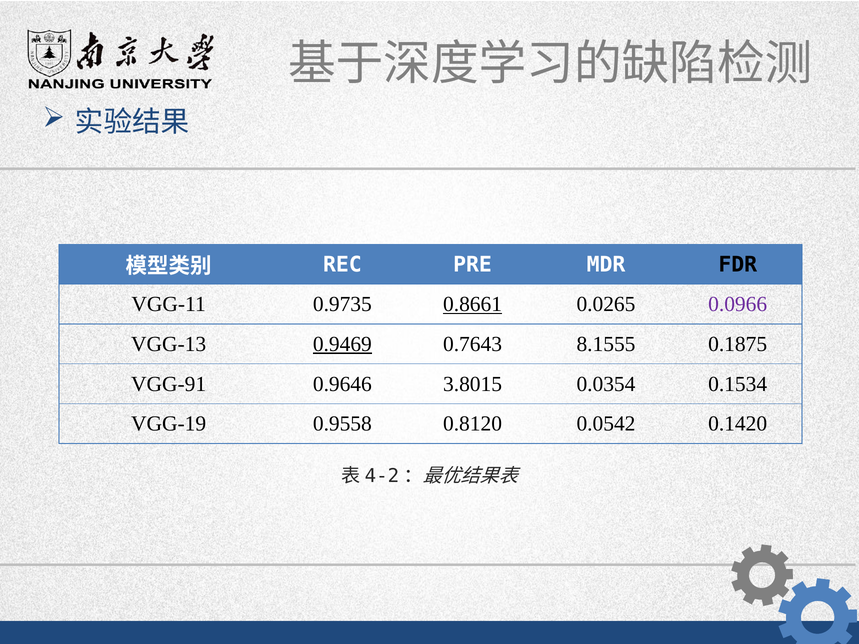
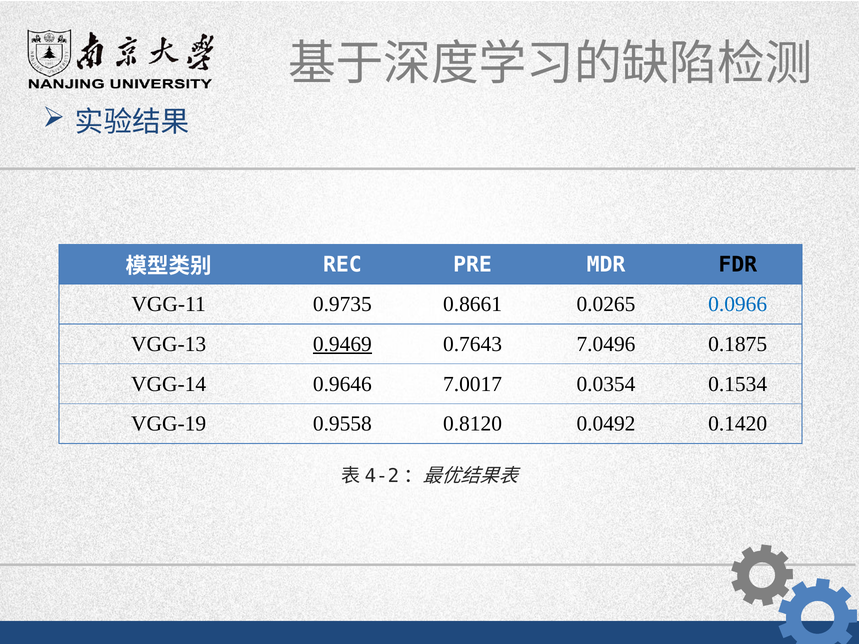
0.8661 underline: present -> none
0.0966 colour: purple -> blue
8.1555: 8.1555 -> 7.0496
VGG-91: VGG-91 -> VGG-14
3.8015: 3.8015 -> 7.0017
0.0542: 0.0542 -> 0.0492
